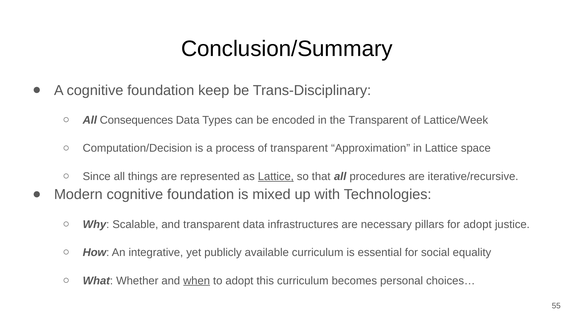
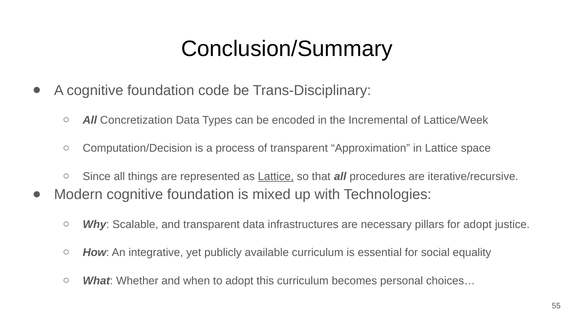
keep: keep -> code
Consequences: Consequences -> Concretization
the Transparent: Transparent -> Incremental
when underline: present -> none
